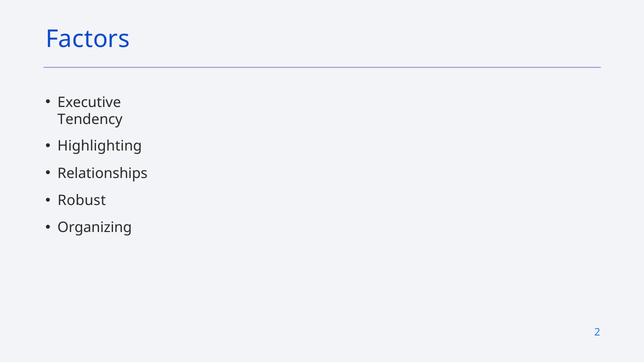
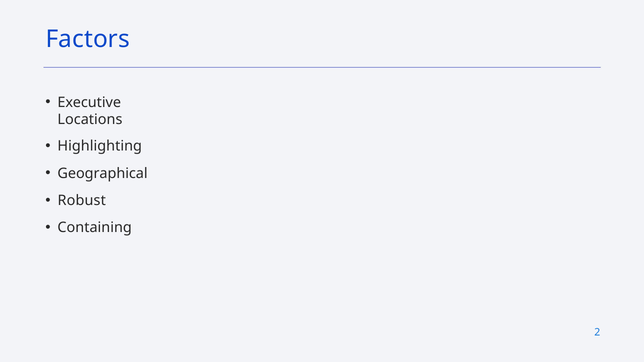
Tendency: Tendency -> Locations
Relationships: Relationships -> Geographical
Organizing: Organizing -> Containing
